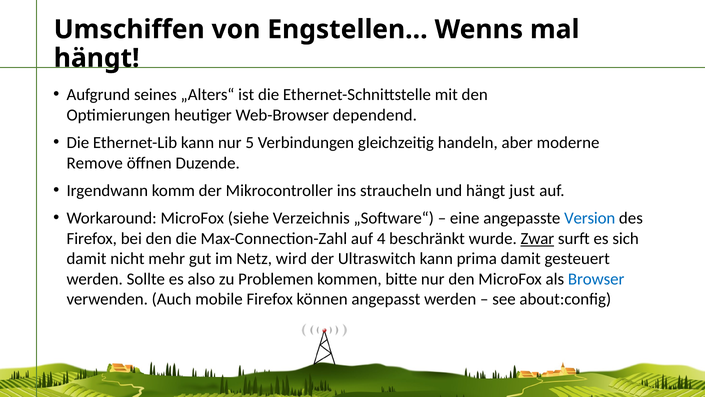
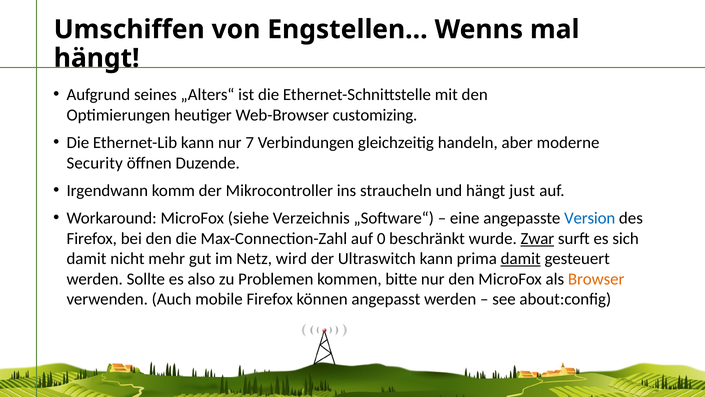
dependend: dependend -> customizing
5: 5 -> 7
Remove: Remove -> Security
4: 4 -> 0
damit at (521, 258) underline: none -> present
Browser colour: blue -> orange
